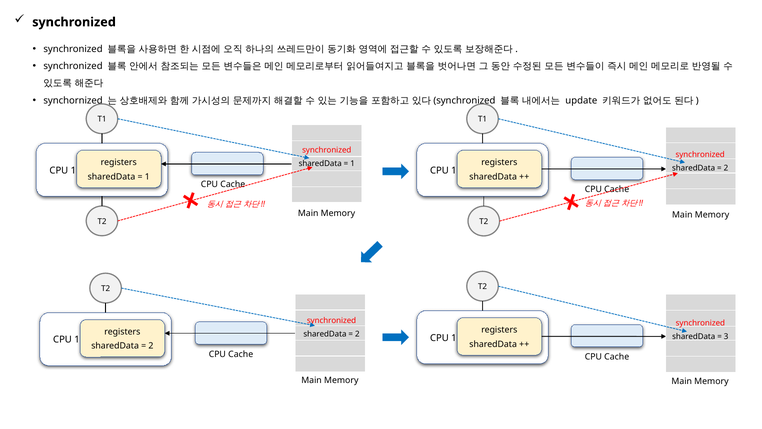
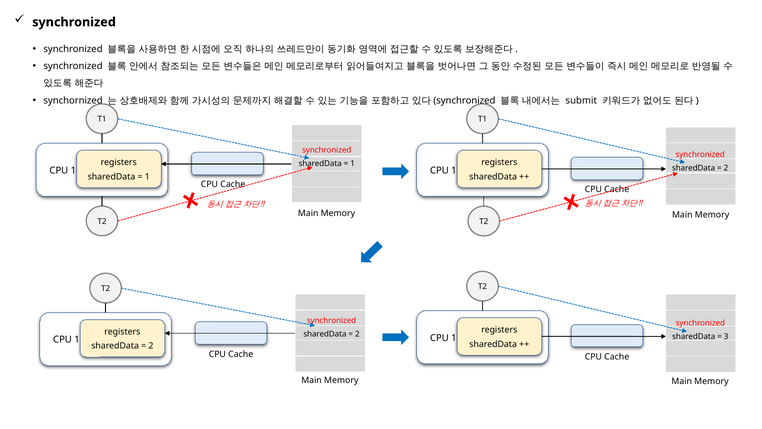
update: update -> submit
